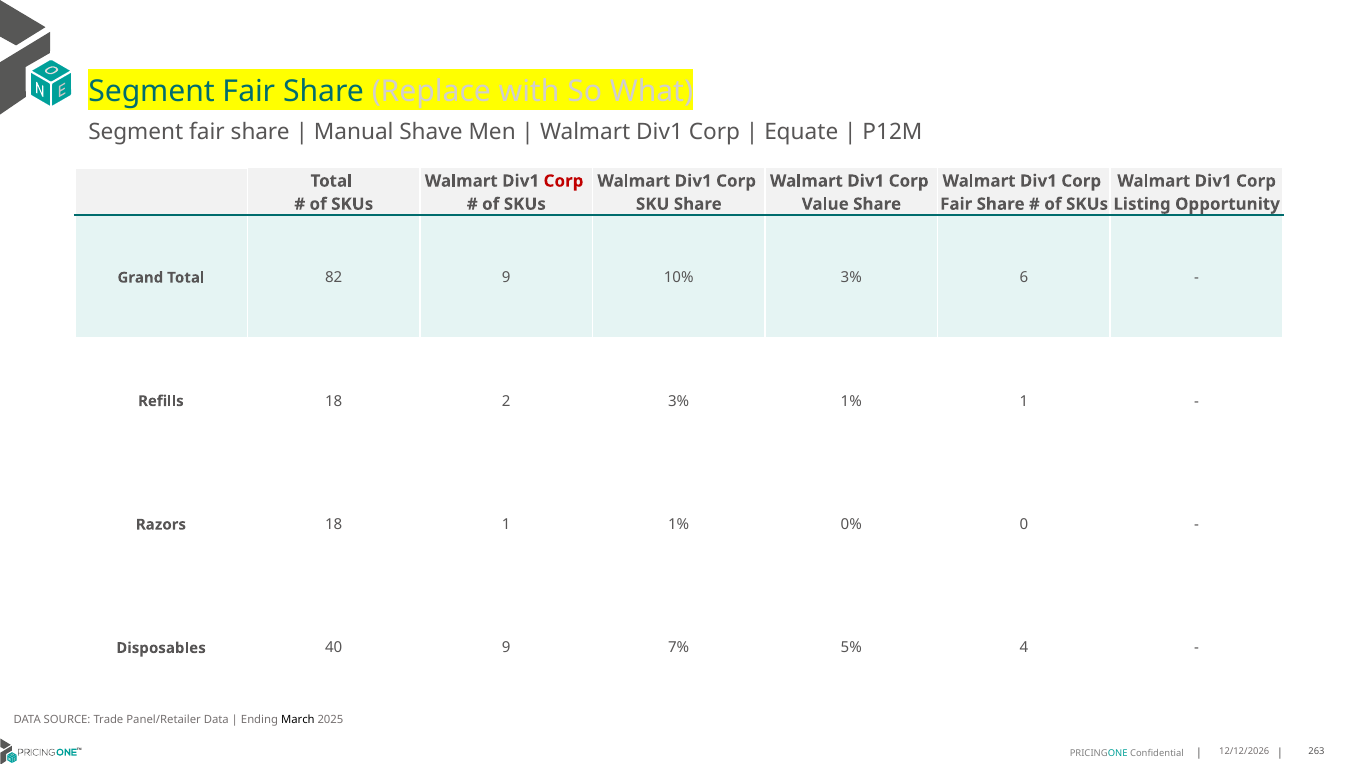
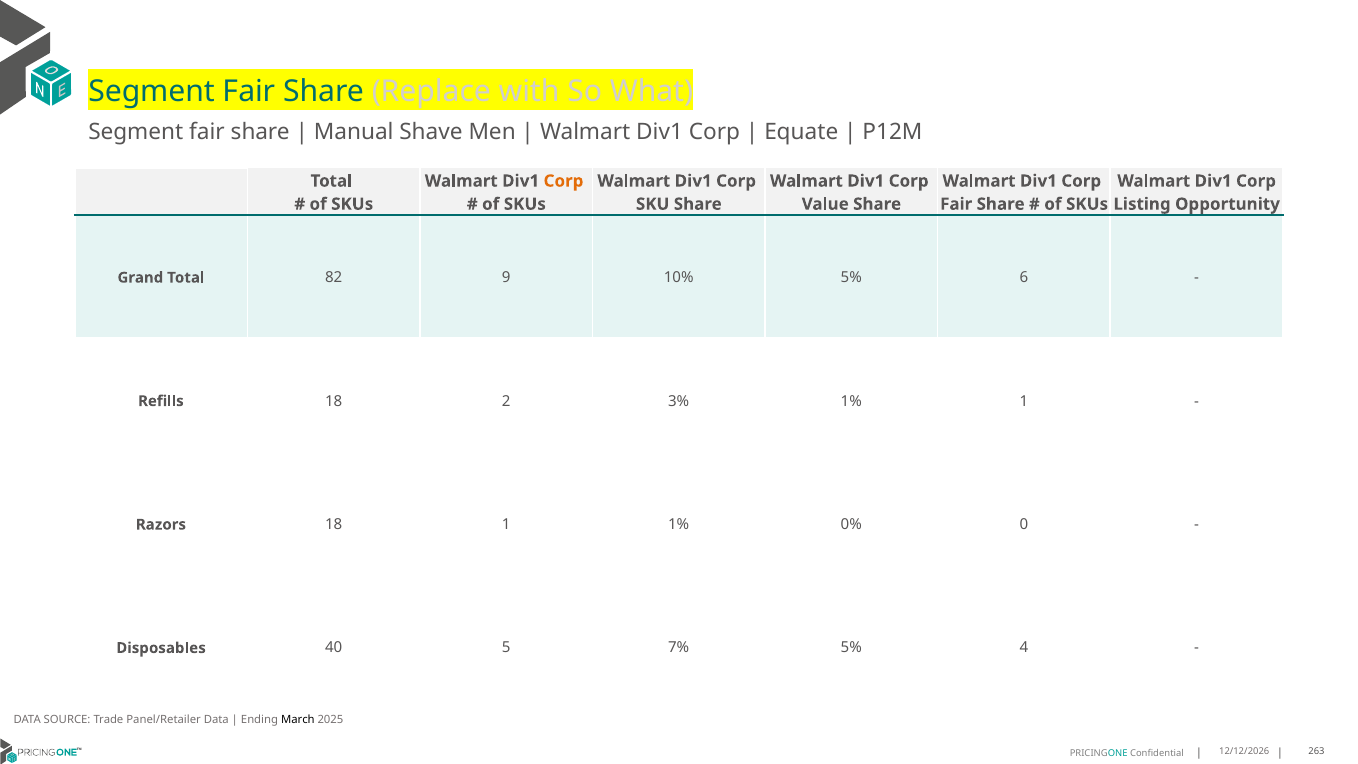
Corp at (564, 181) colour: red -> orange
10% 3%: 3% -> 5%
40 9: 9 -> 5
